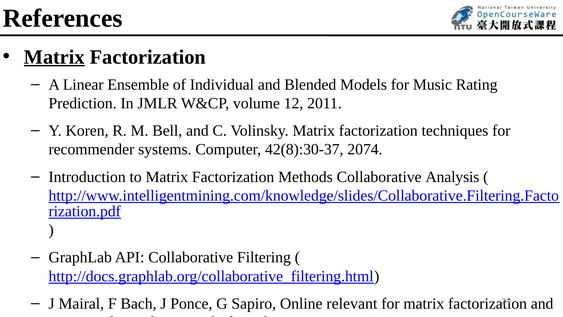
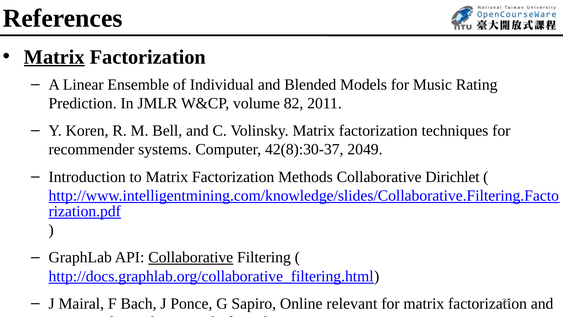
12: 12 -> 82
2074: 2074 -> 2049
Analysis: Analysis -> Dirichlet
Collaborative at (191, 257) underline: none -> present
